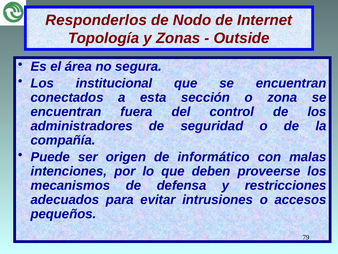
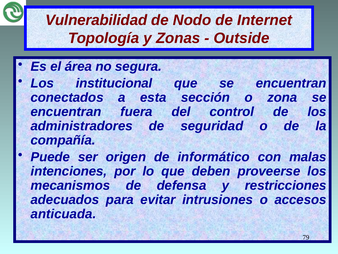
Responderlos: Responderlos -> Vulnerabilidad
pequeños: pequeños -> anticuada
